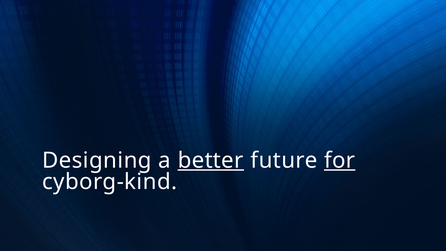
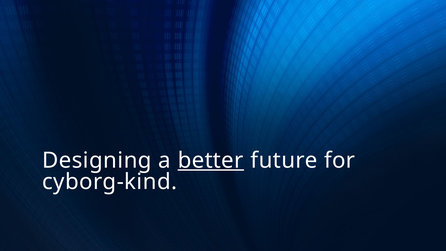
for underline: present -> none
